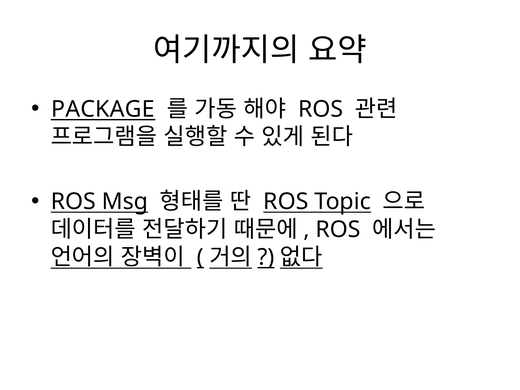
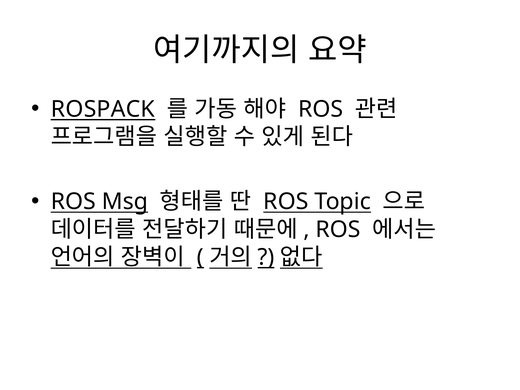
PACKAGE: PACKAGE -> ROSPACK
